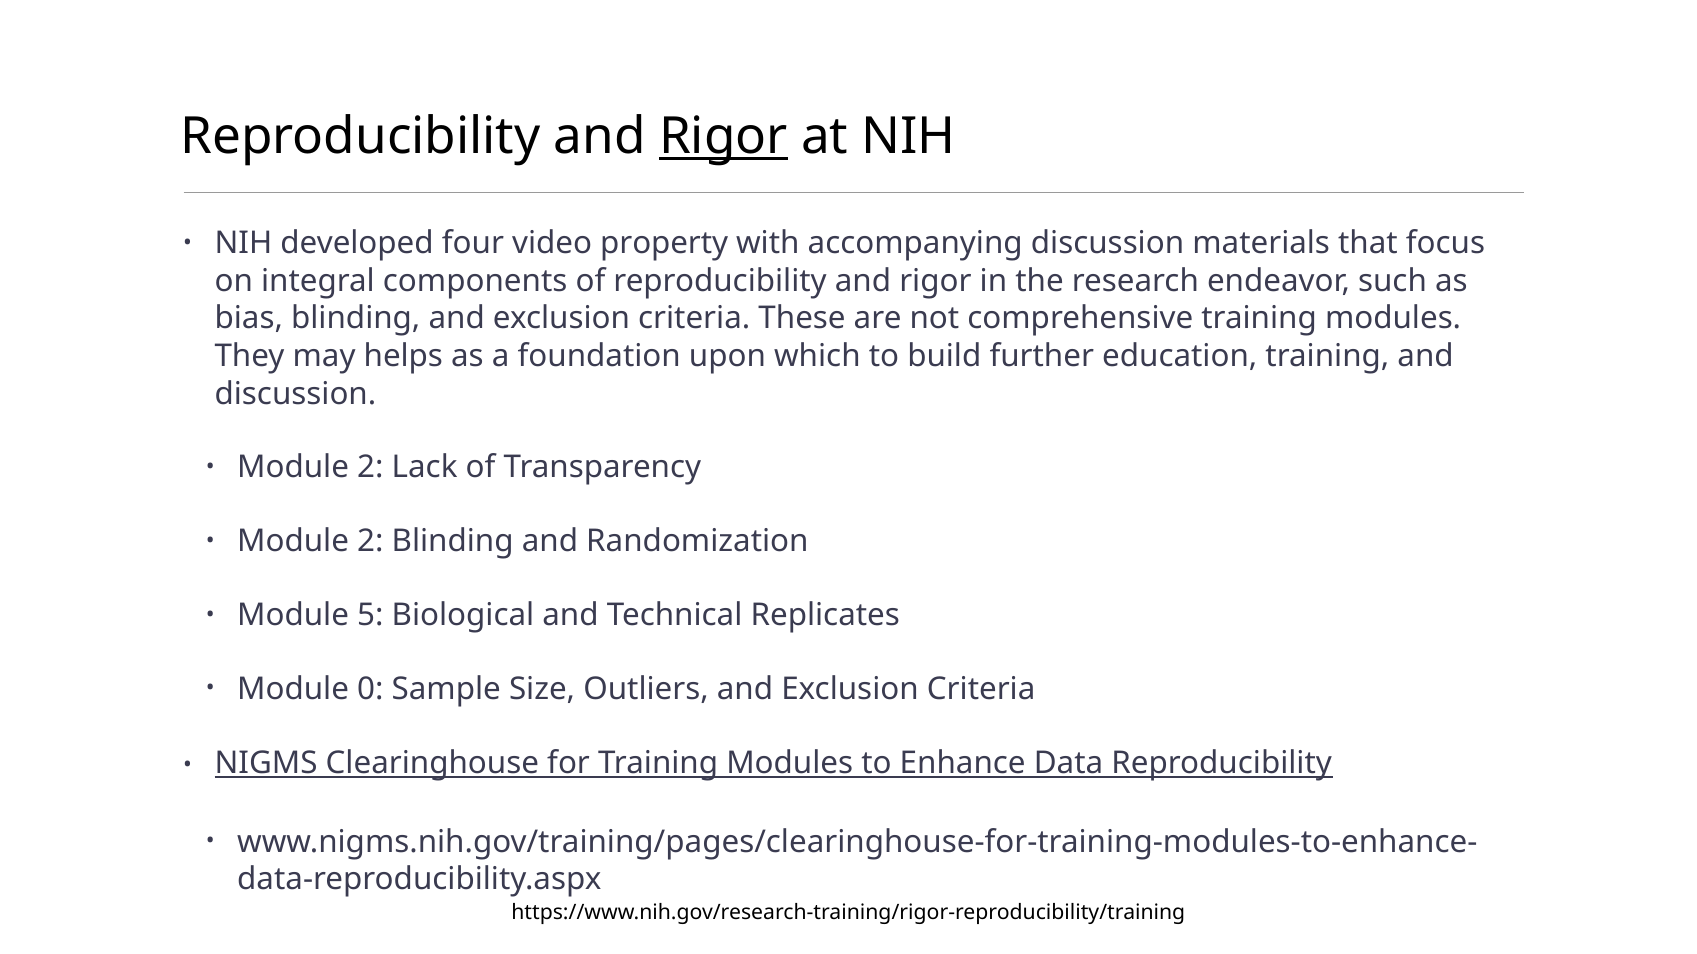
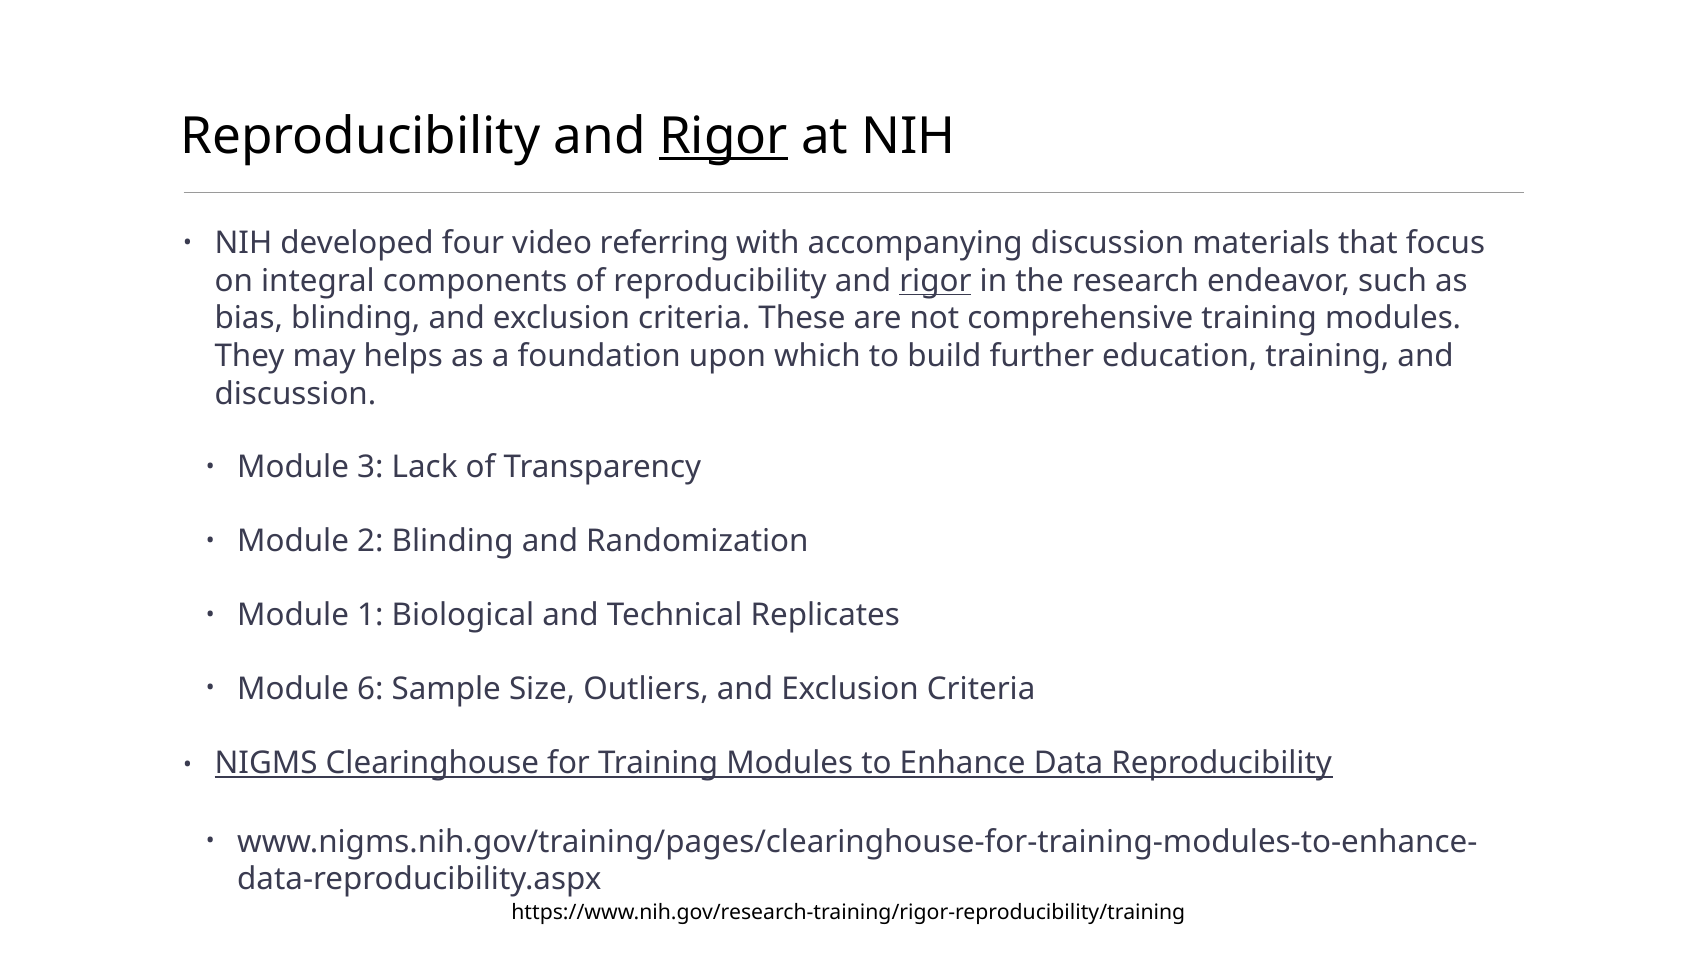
property: property -> referring
rigor at (935, 281) underline: none -> present
2 at (370, 468): 2 -> 3
5: 5 -> 1
0: 0 -> 6
